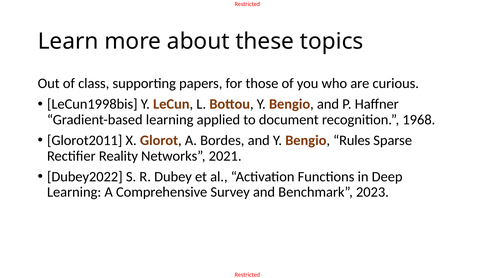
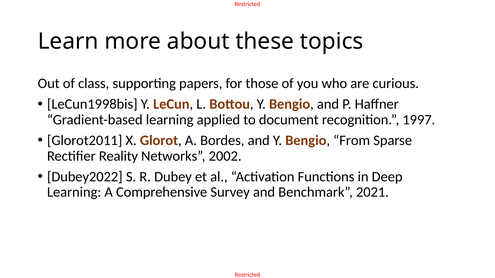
1968: 1968 -> 1997
Rules: Rules -> From
2021: 2021 -> 2002
2023: 2023 -> 2021
